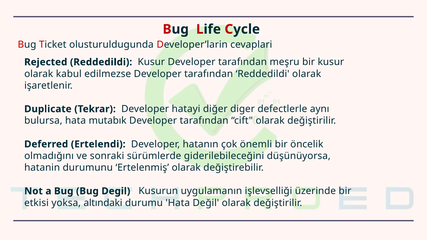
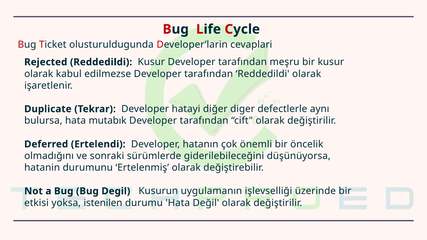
altındaki: altındaki -> istenilen
